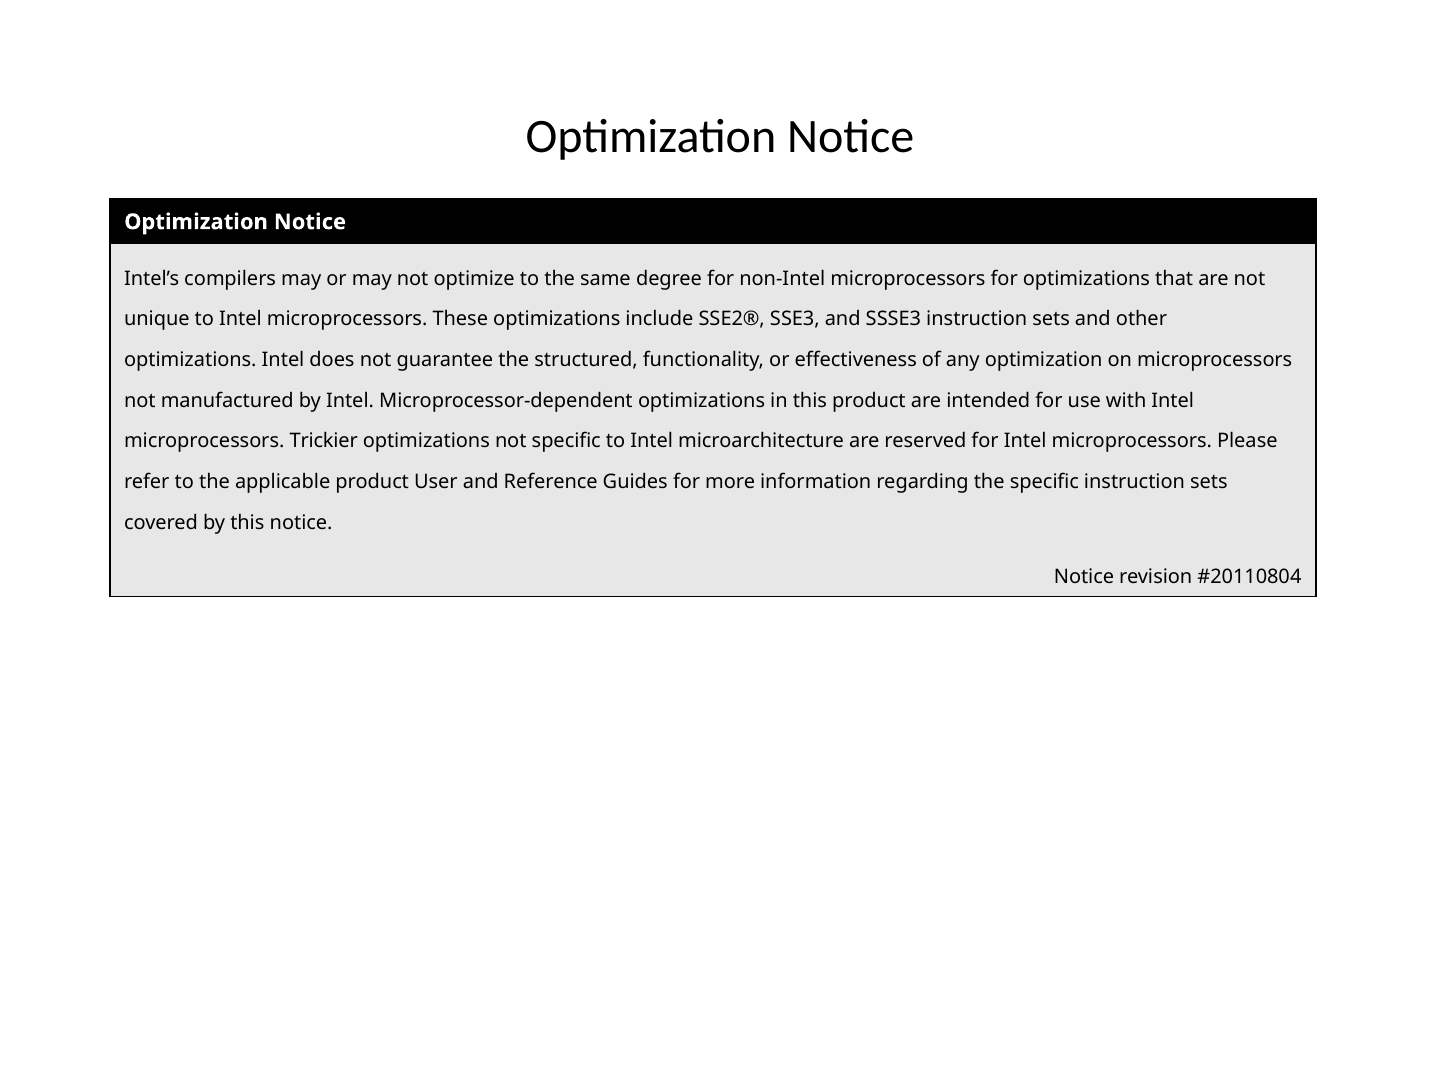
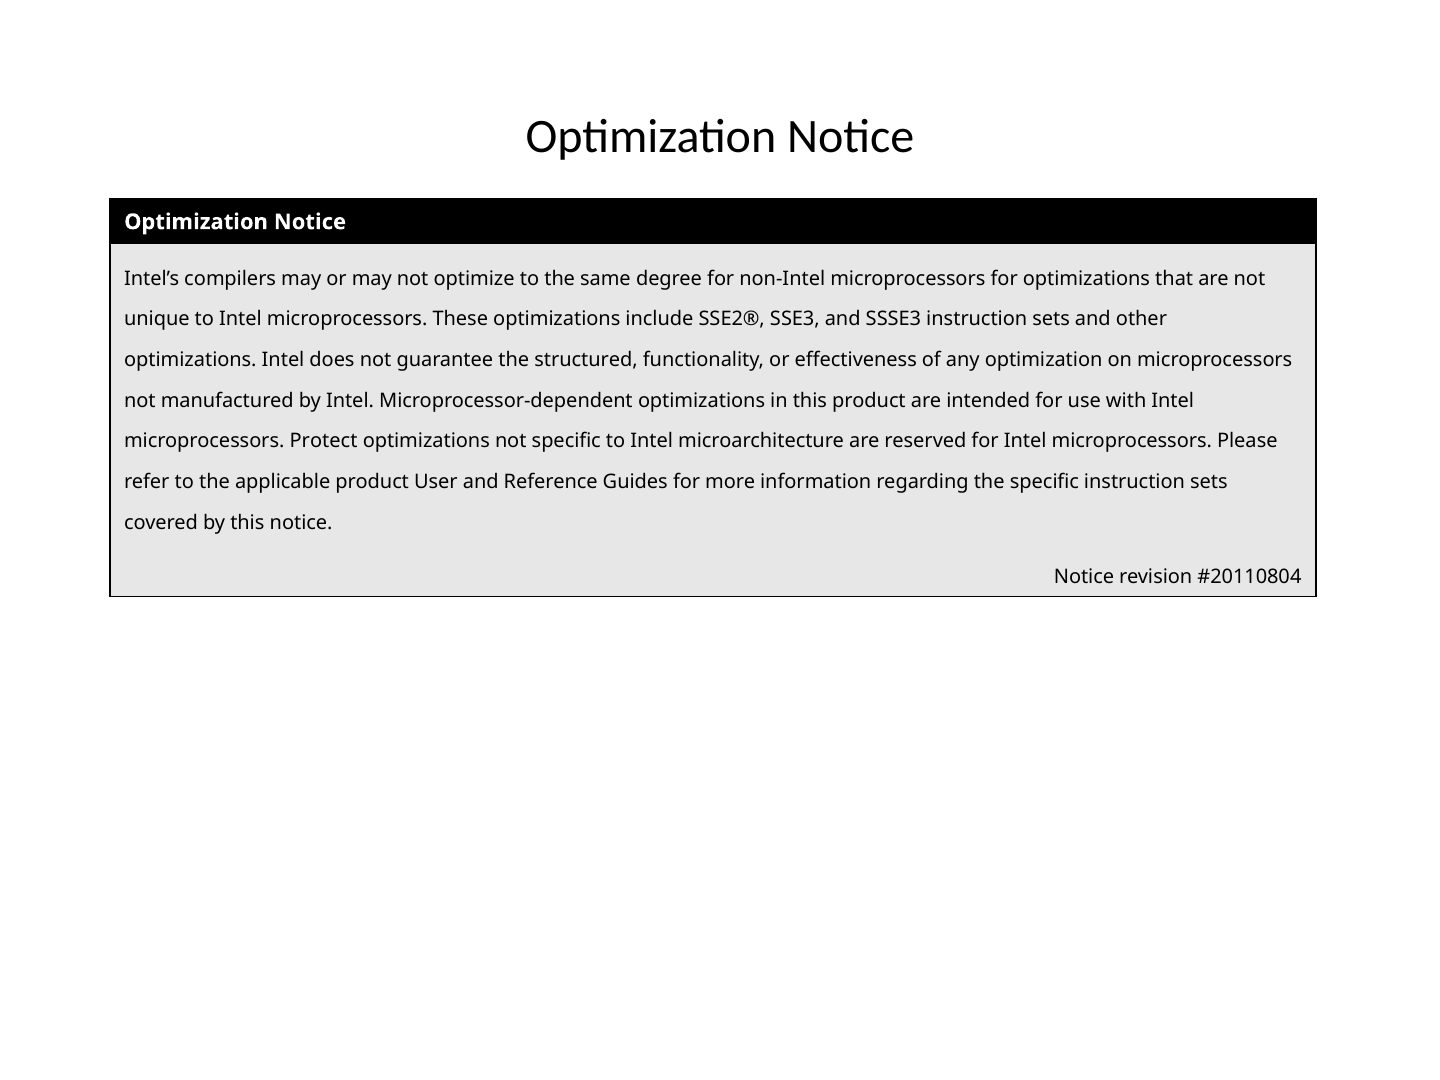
Trickier: Trickier -> Protect
